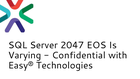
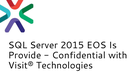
2047: 2047 -> 2015
Varying: Varying -> Provide
Easy®: Easy® -> Visit®
